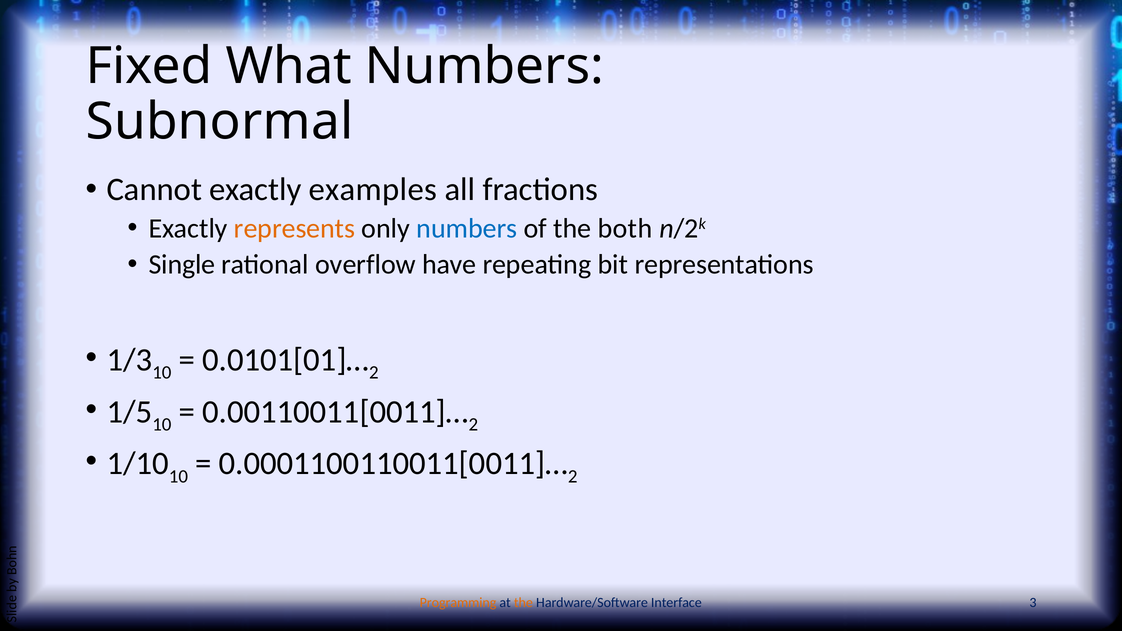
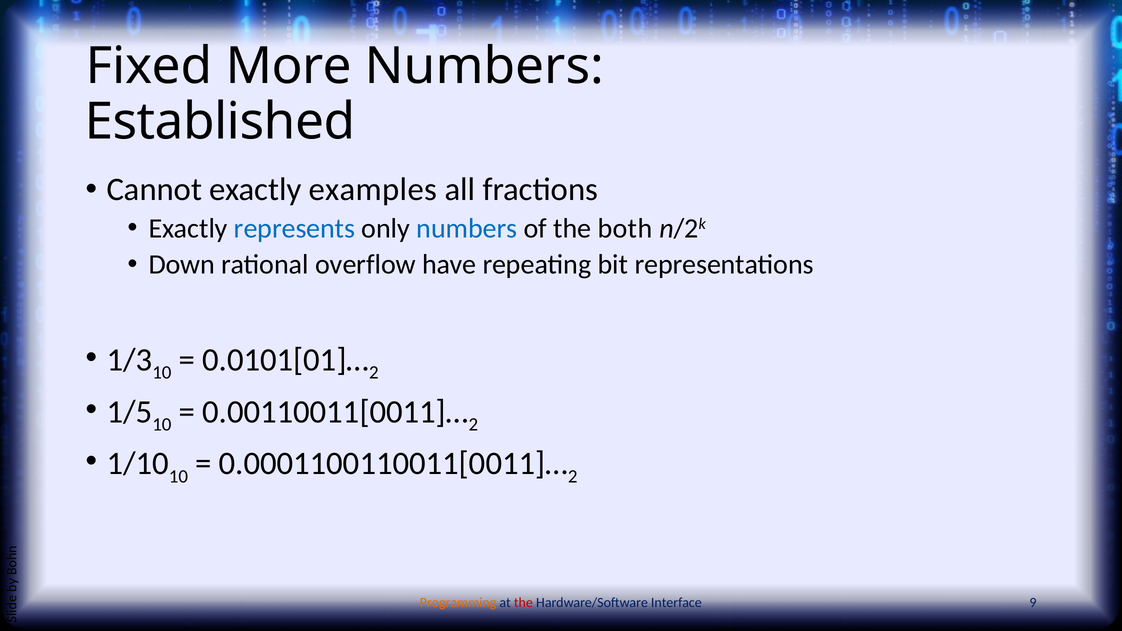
What: What -> More
Subnormal: Subnormal -> Established
represents colour: orange -> blue
Single: Single -> Down
the at (523, 603) colour: orange -> red
3: 3 -> 9
